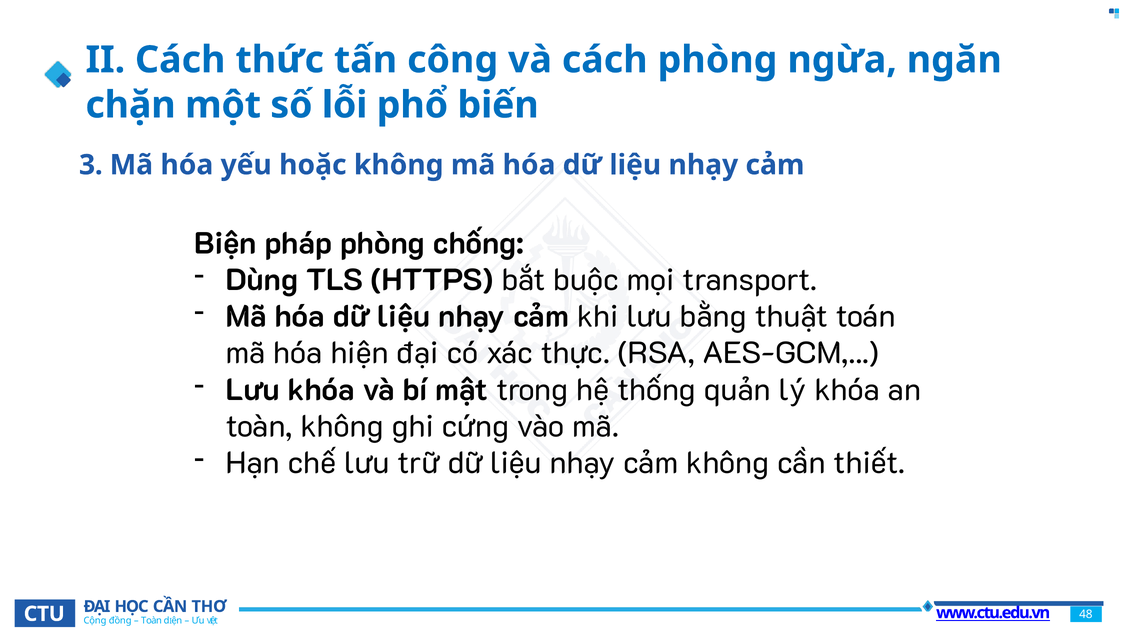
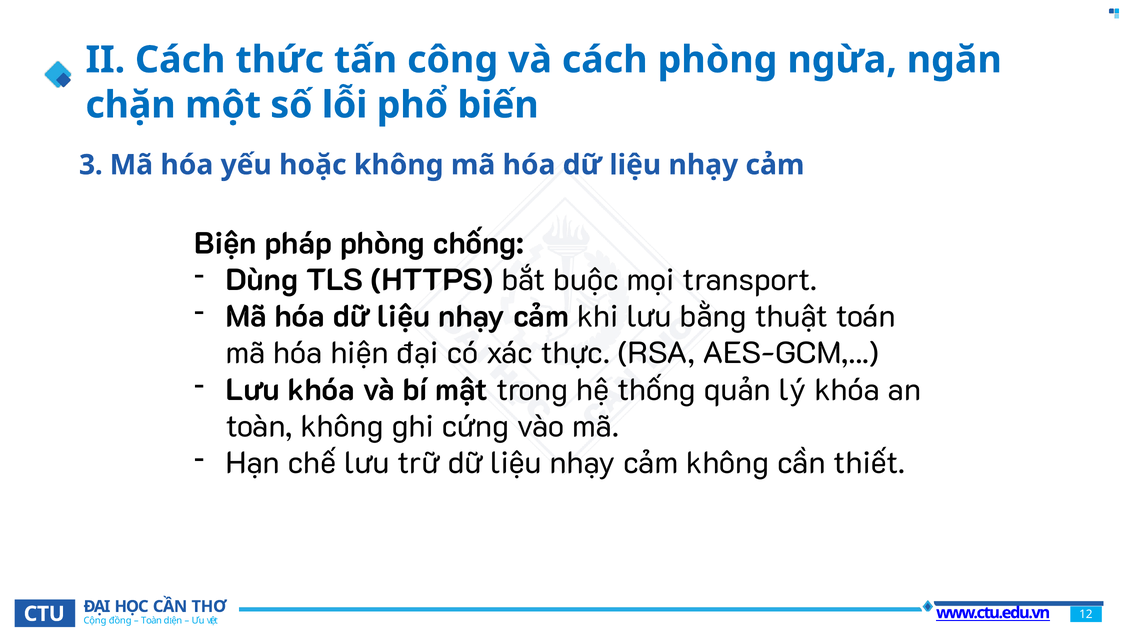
48: 48 -> 12
